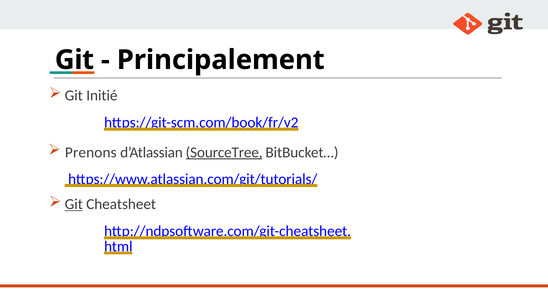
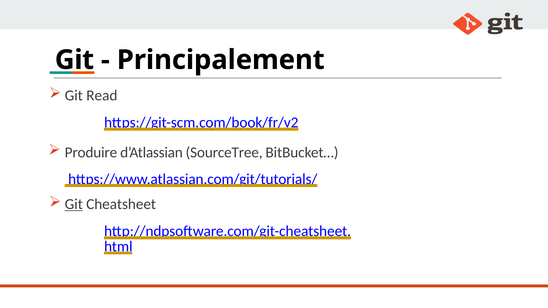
Initié: Initié -> Read
Prenons: Prenons -> Produire
SourceTree underline: present -> none
